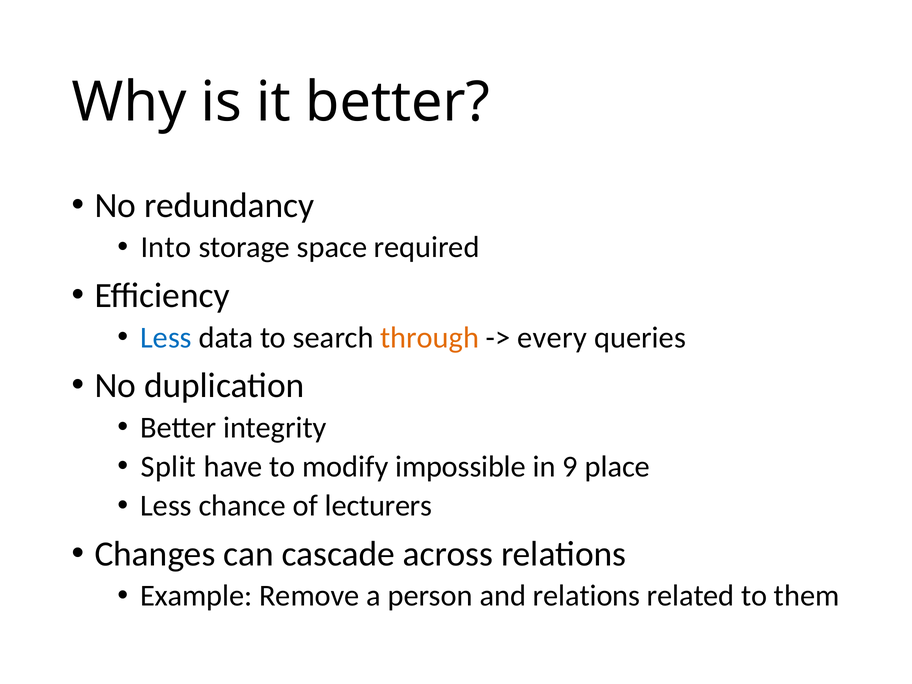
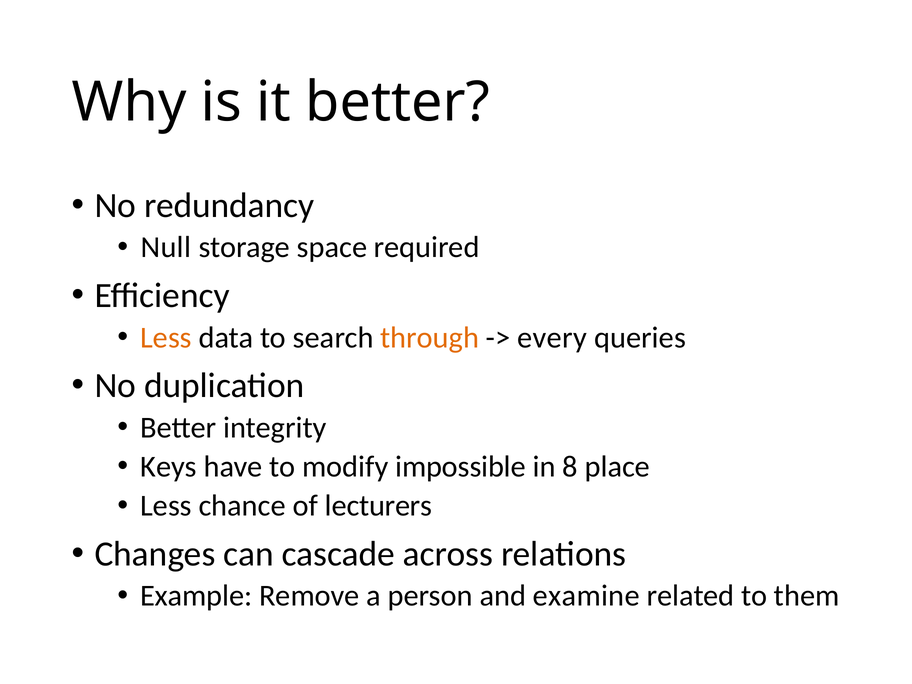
Into: Into -> Null
Less at (166, 337) colour: blue -> orange
Split: Split -> Keys
9: 9 -> 8
and relations: relations -> examine
